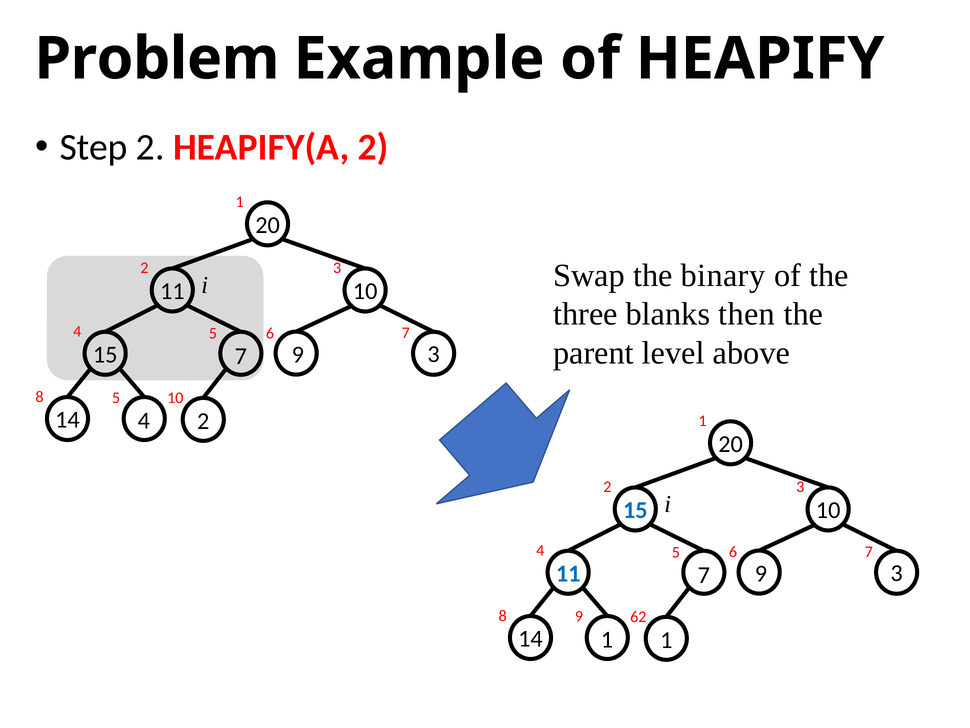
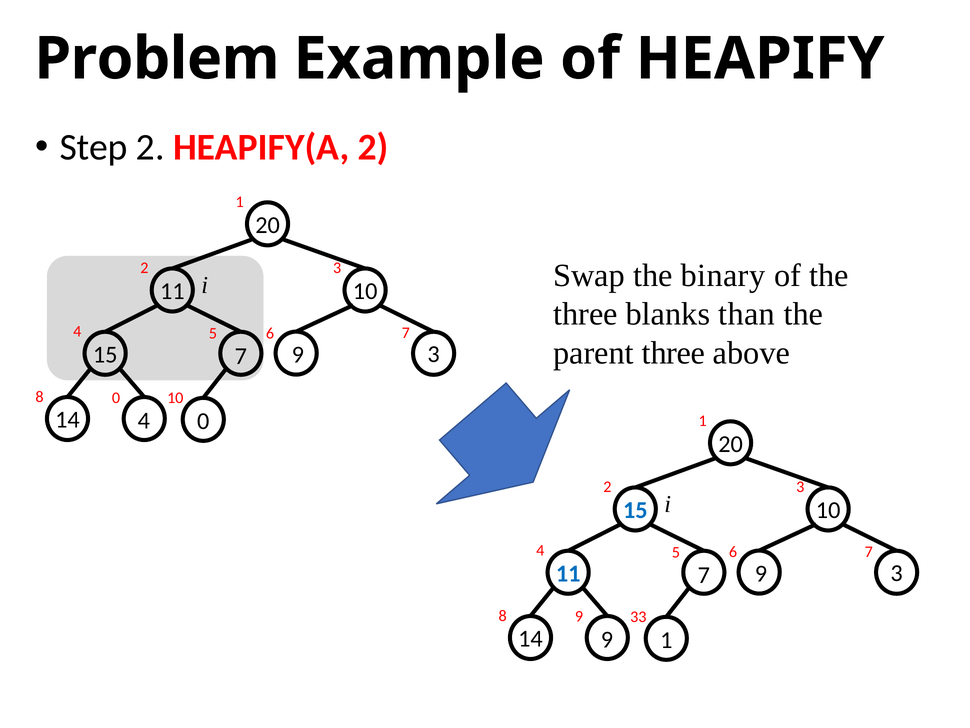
then: then -> than
parent level: level -> three
8 5: 5 -> 0
4 2: 2 -> 0
62: 62 -> 33
14 1: 1 -> 9
